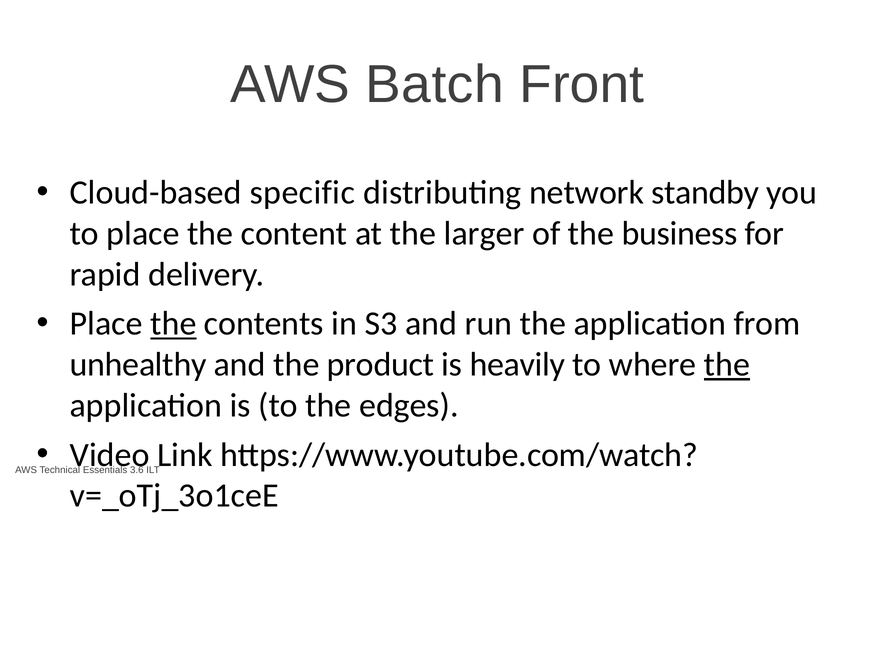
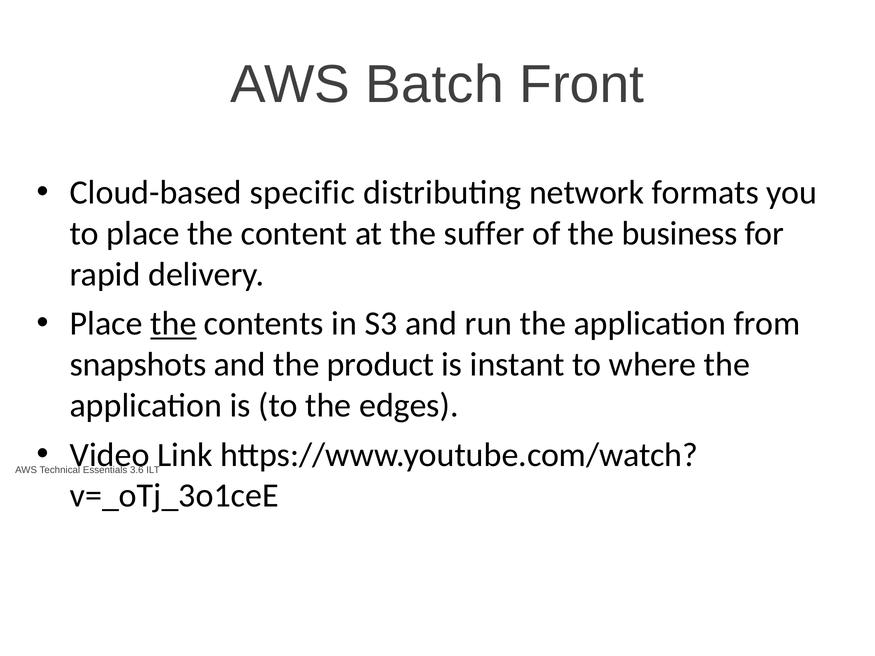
standby: standby -> formats
larger: larger -> suffer
unhealthy: unhealthy -> snapshots
heavily: heavily -> instant
the at (727, 365) underline: present -> none
